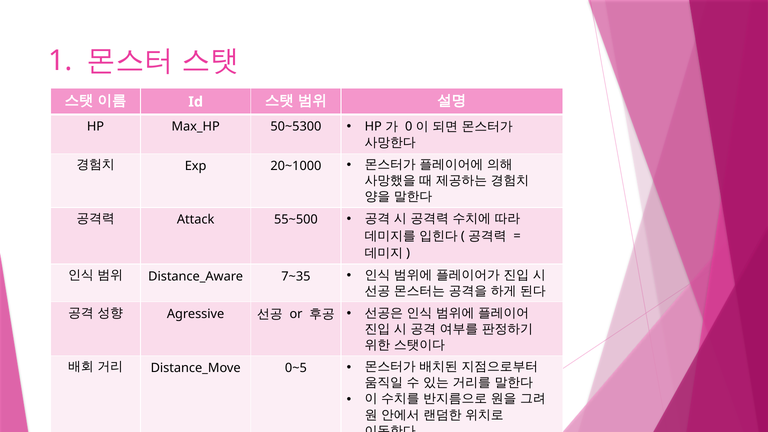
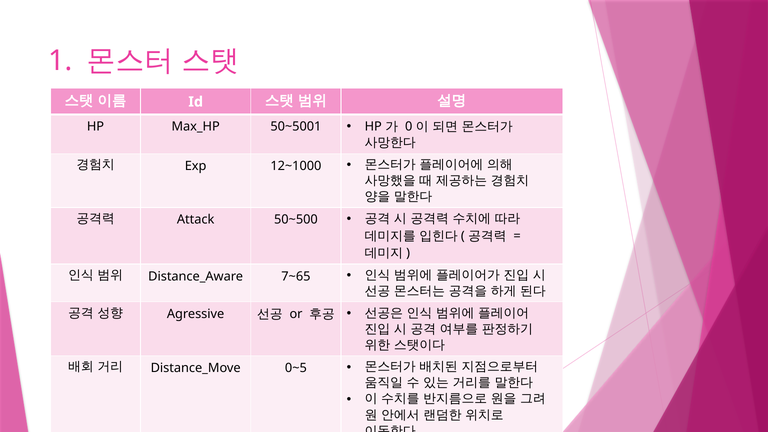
50~5300: 50~5300 -> 50~5001
20~1000: 20~1000 -> 12~1000
55~500: 55~500 -> 50~500
7~35: 7~35 -> 7~65
